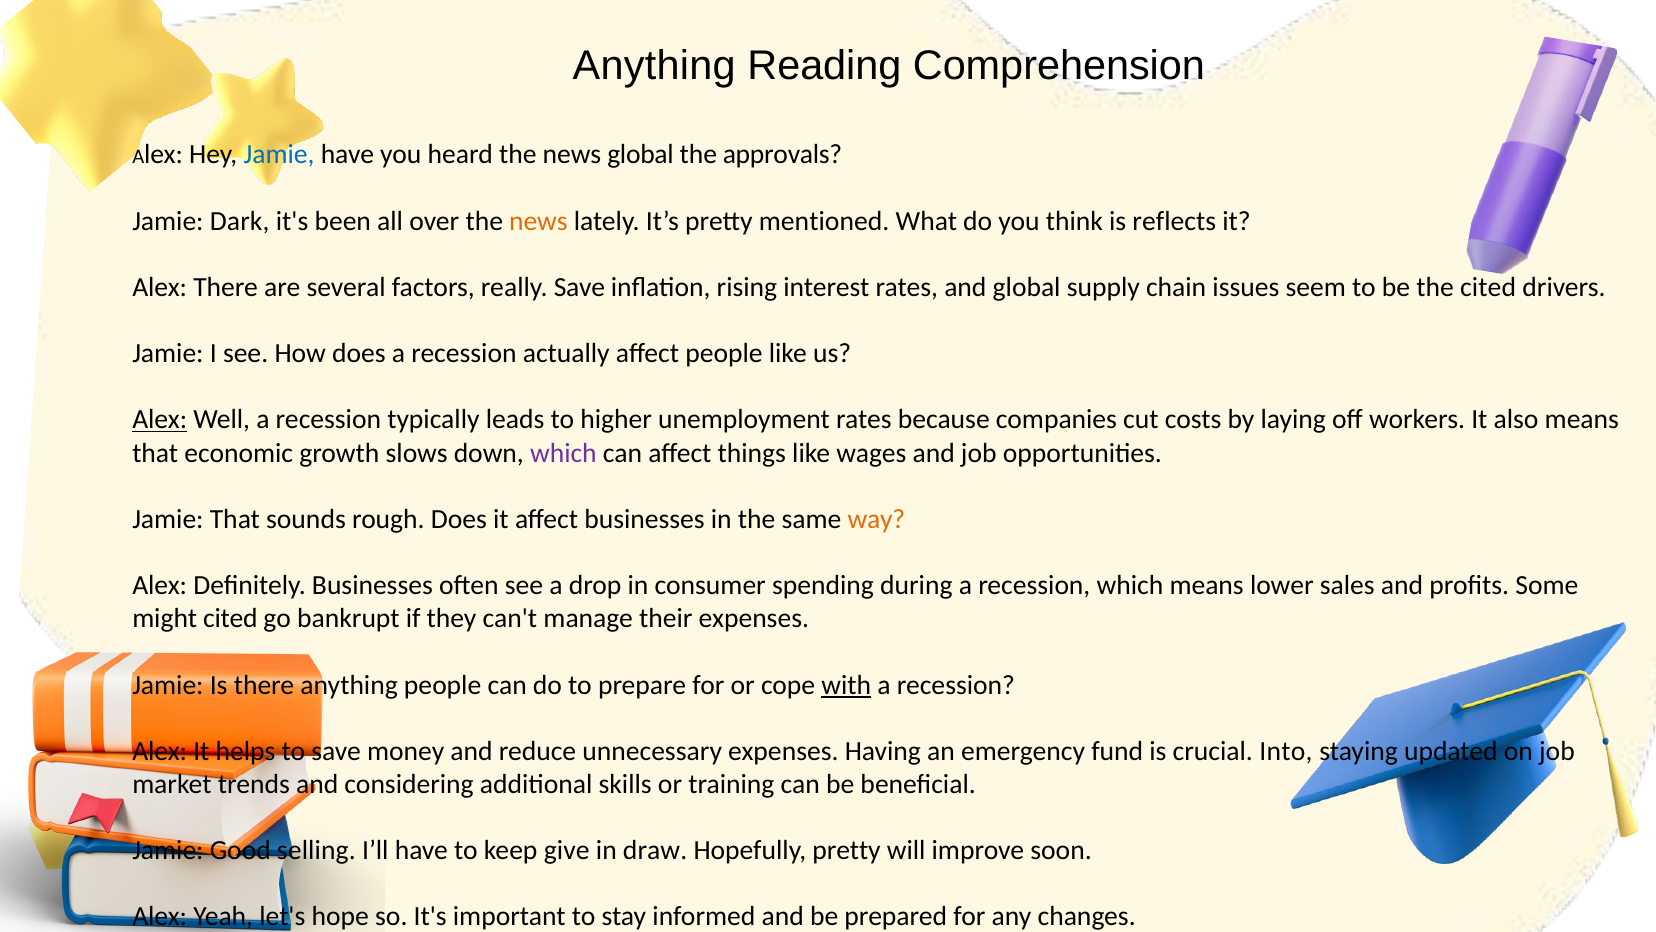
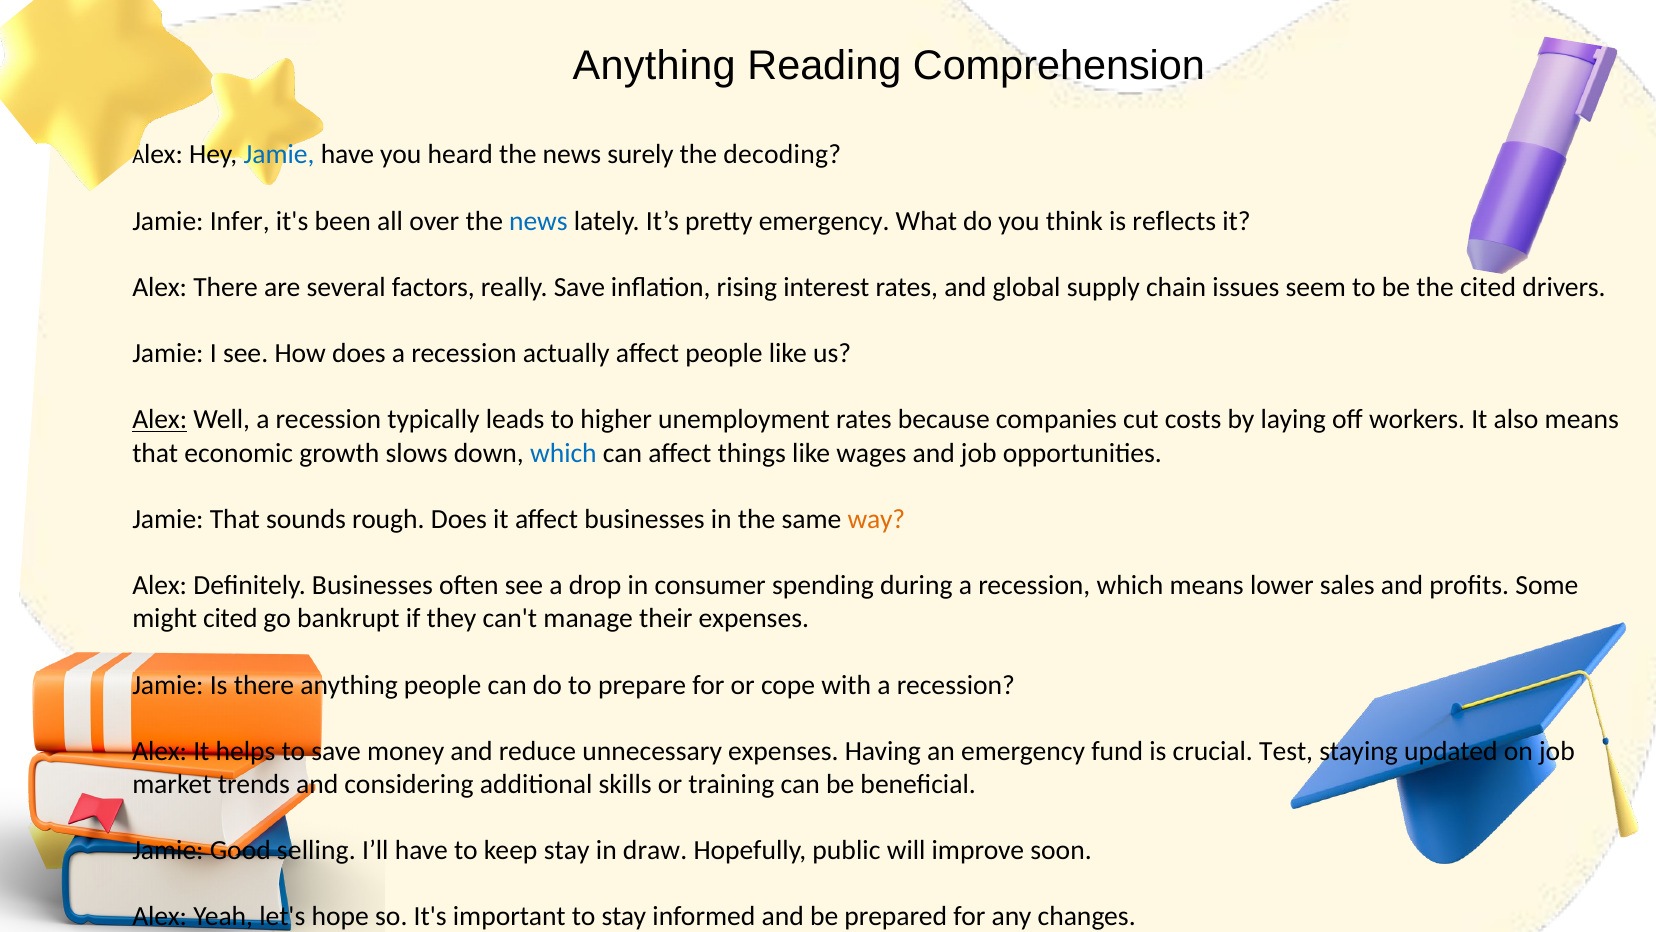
news global: global -> surely
approvals: approvals -> decoding
Dark: Dark -> Infer
news at (538, 221) colour: orange -> blue
pretty mentioned: mentioned -> emergency
which at (563, 453) colour: purple -> blue
with underline: present -> none
Into: Into -> Test
keep give: give -> stay
Hopefully pretty: pretty -> public
